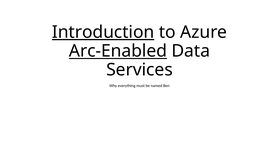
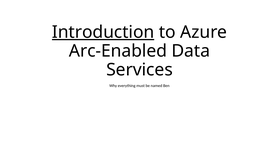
Arc-Enabled underline: present -> none
